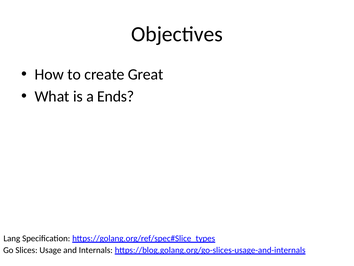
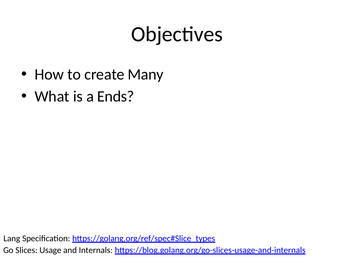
Great: Great -> Many
